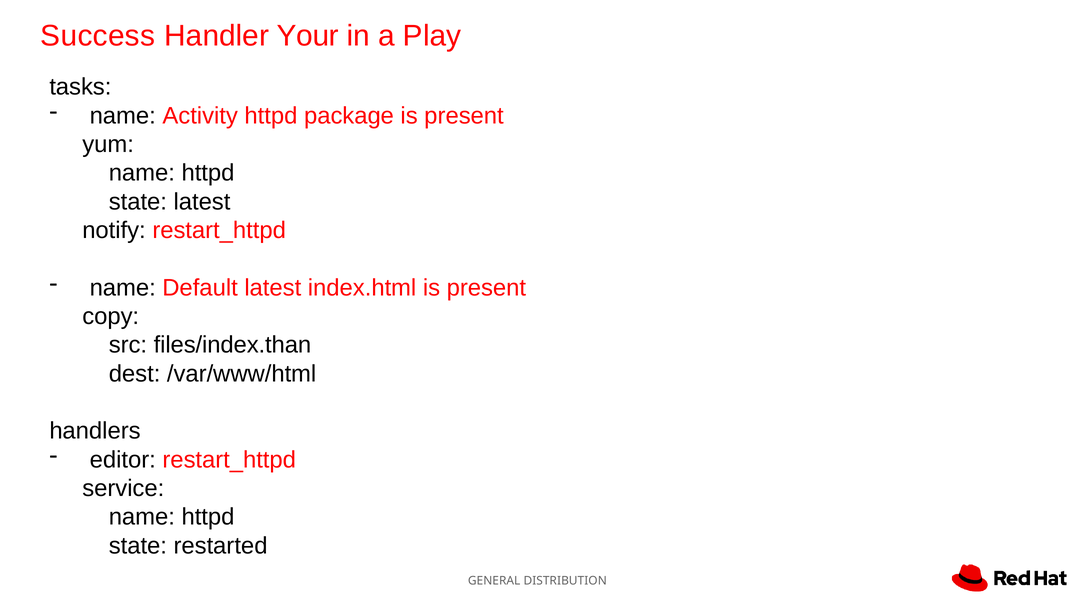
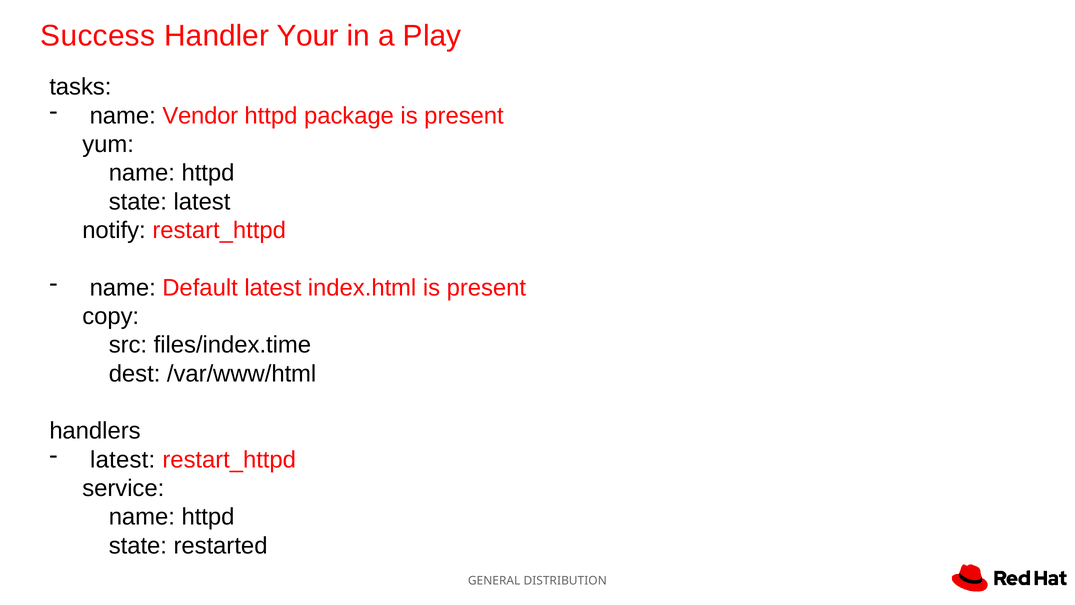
Activity: Activity -> Vendor
files/index.than: files/index.than -> files/index.time
editor at (123, 459): editor -> latest
